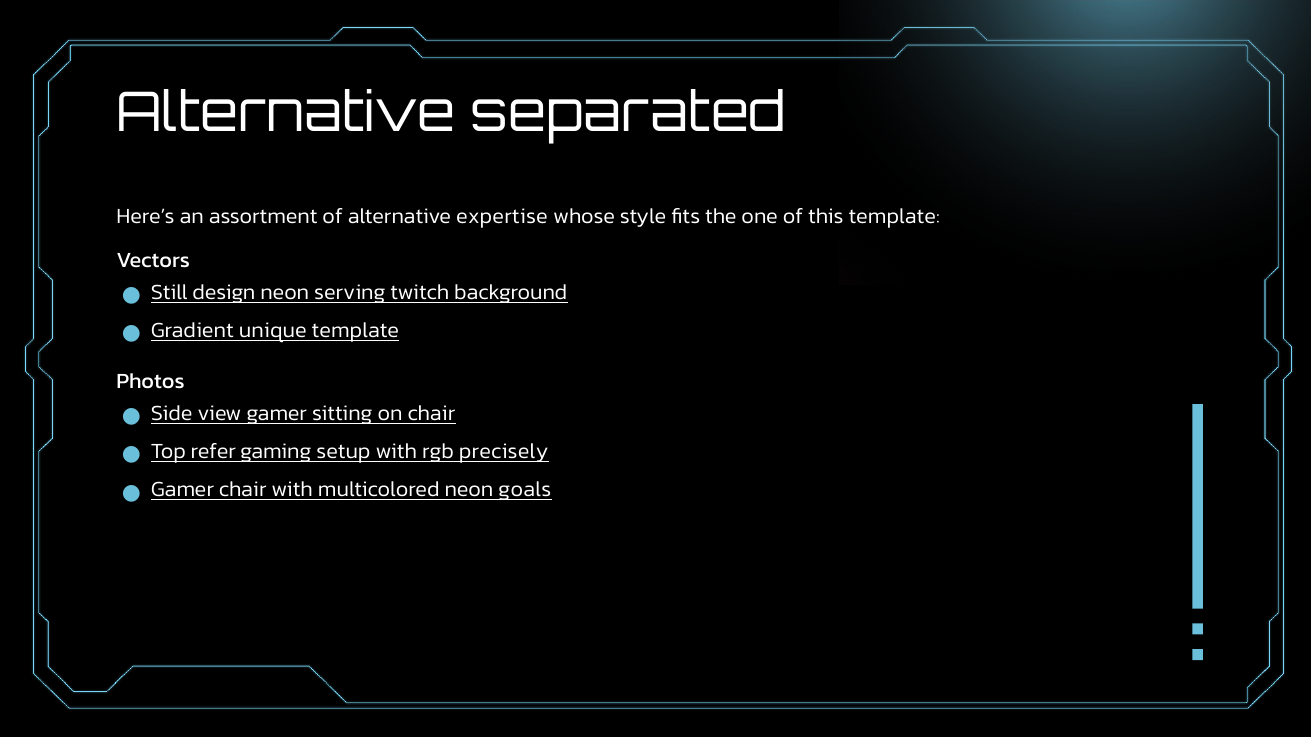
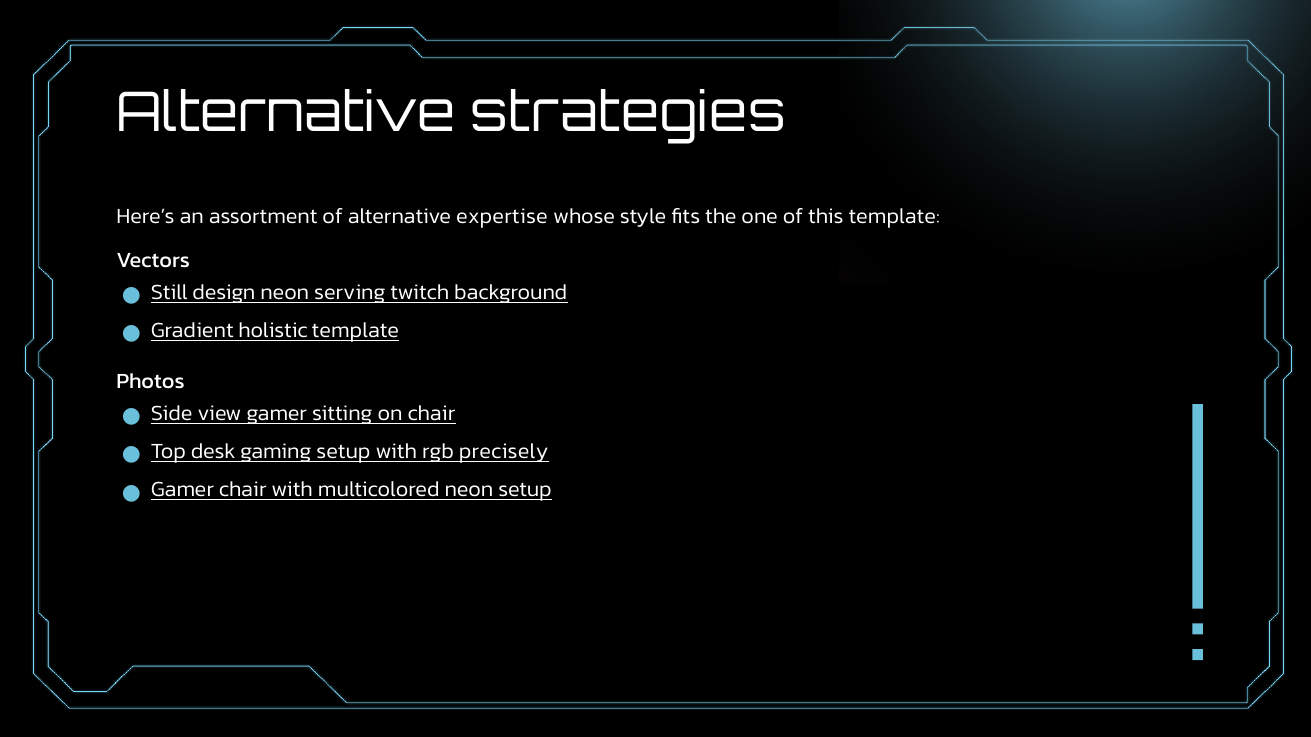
separated: separated -> strategies
unique: unique -> holistic
refer: refer -> desk
neon goals: goals -> setup
